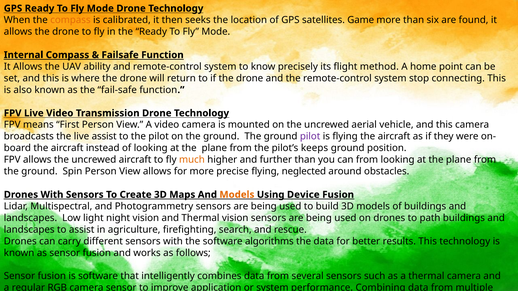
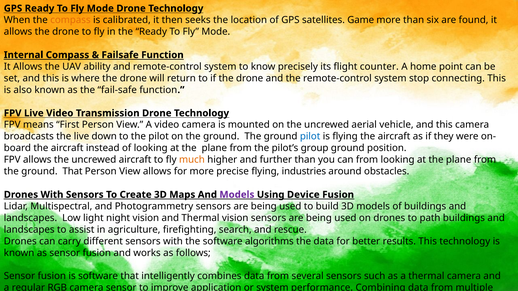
method: method -> counter
live assist: assist -> down
pilot at (310, 137) colour: purple -> blue
keeps: keeps -> group
ground Spin: Spin -> That
neglected: neglected -> industries
Models at (237, 195) colour: orange -> purple
